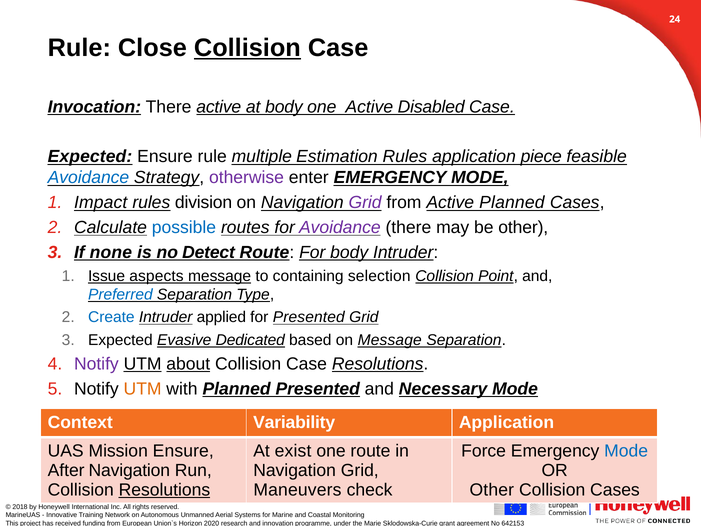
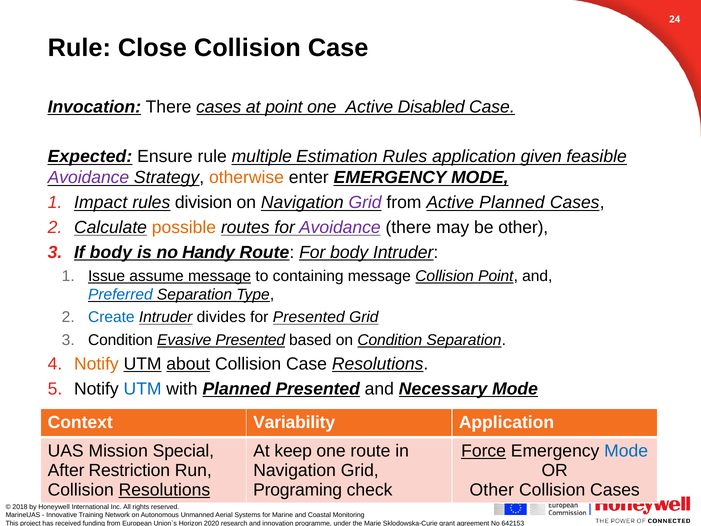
Collision at (247, 48) underline: present -> none
There active: active -> cases
at body: body -> point
piece: piece -> given
Avoidance at (88, 178) colour: blue -> purple
otherwise colour: purple -> orange
possible colour: blue -> orange
If none: none -> body
Detect: Detect -> Handy
aspects: aspects -> assume
containing selection: selection -> message
applied: applied -> divides
Expected at (120, 340): Expected -> Condition
Evasive Dedicated: Dedicated -> Presented
on Message: Message -> Condition
Notify at (96, 364) colour: purple -> orange
UTM at (143, 389) colour: orange -> blue
Mission Ensure: Ensure -> Special
exist: exist -> keep
Force underline: none -> present
After Navigation: Navigation -> Restriction
Maneuvers: Maneuvers -> Programing
